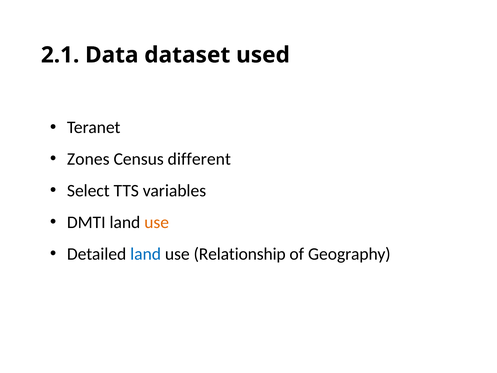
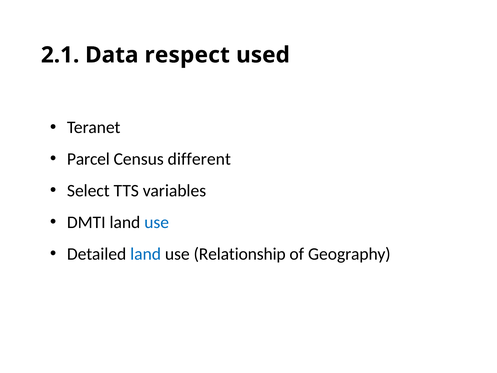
dataset: dataset -> respect
Zones: Zones -> Parcel
use at (157, 222) colour: orange -> blue
